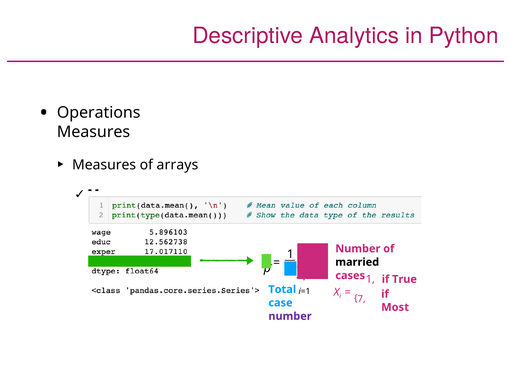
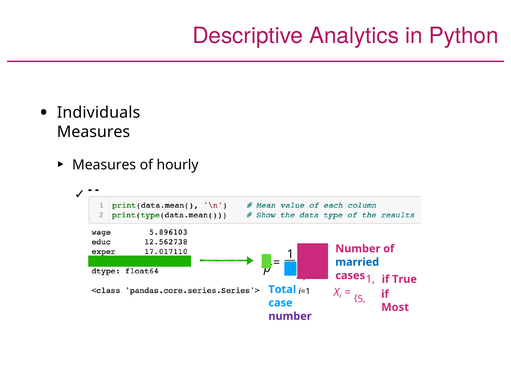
Operations: Operations -> Individuals
arrays: arrays -> hourly
married colour: black -> blue
7: 7 -> 5
